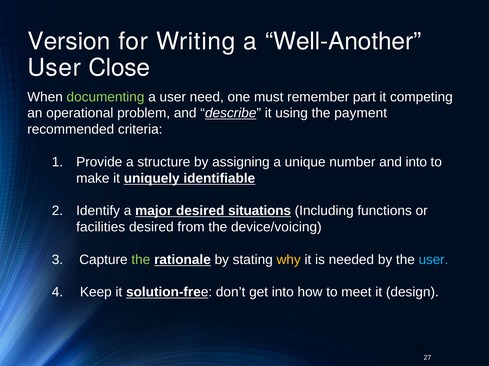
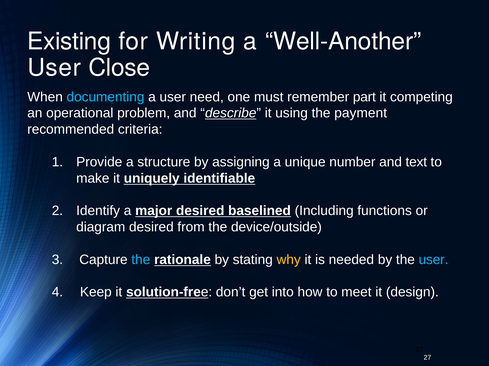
Version: Version -> Existing
documenting colour: light green -> light blue
and into: into -> text
situations: situations -> baselined
facilities: facilities -> diagram
device/voicing: device/voicing -> device/outside
the at (141, 260) colour: light green -> light blue
